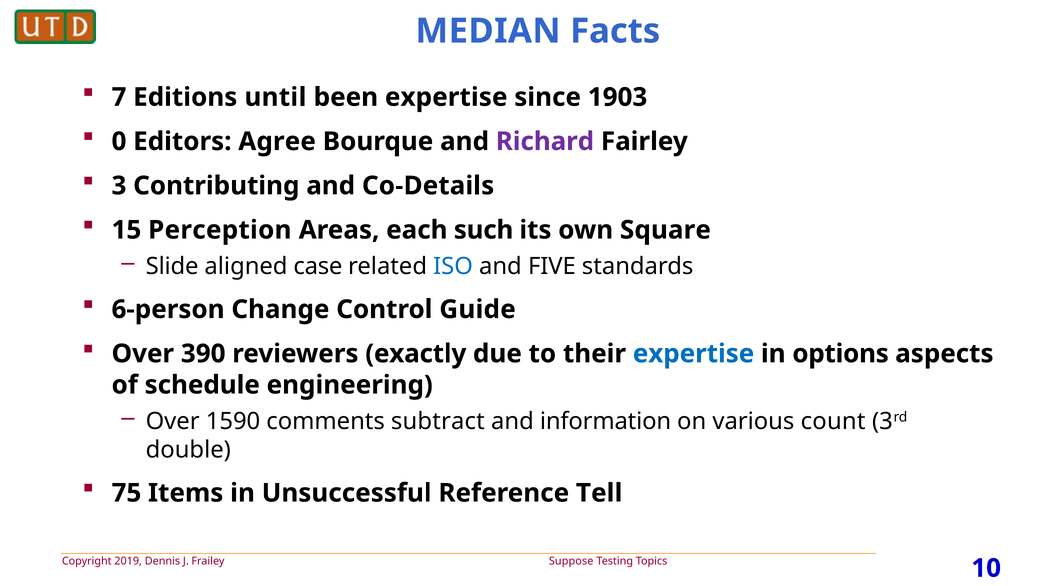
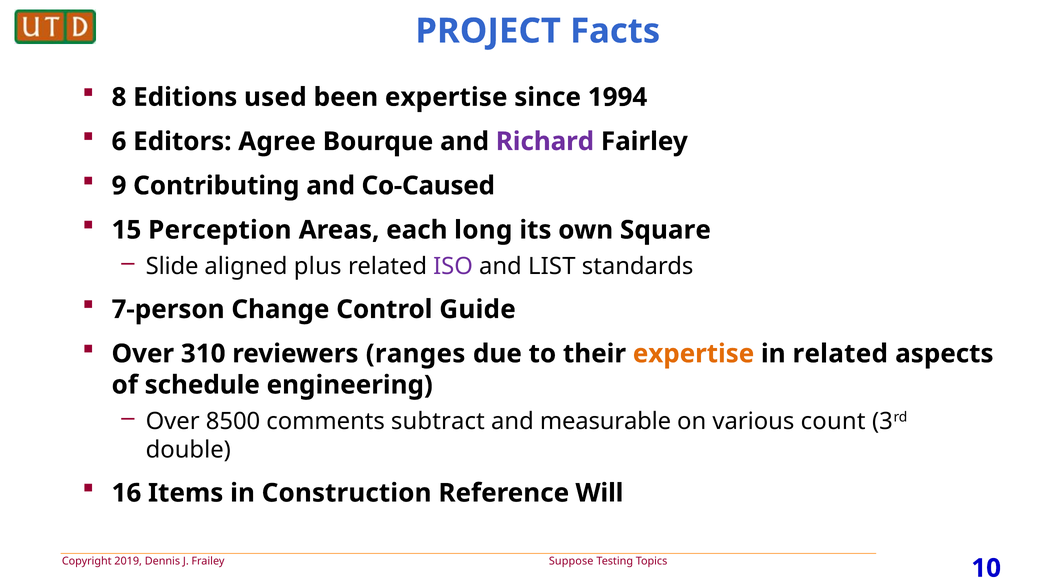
MEDIAN: MEDIAN -> PROJECT
7: 7 -> 8
until: until -> used
1903: 1903 -> 1994
0: 0 -> 6
3: 3 -> 9
Co-Details: Co-Details -> Co-Caused
such: such -> long
case: case -> plus
ISO colour: blue -> purple
FIVE: FIVE -> LIST
6-person: 6-person -> 7-person
390: 390 -> 310
exactly: exactly -> ranges
expertise at (694, 353) colour: blue -> orange
in options: options -> related
1590: 1590 -> 8500
information: information -> measurable
75: 75 -> 16
Unsuccessful: Unsuccessful -> Construction
Tell: Tell -> Will
